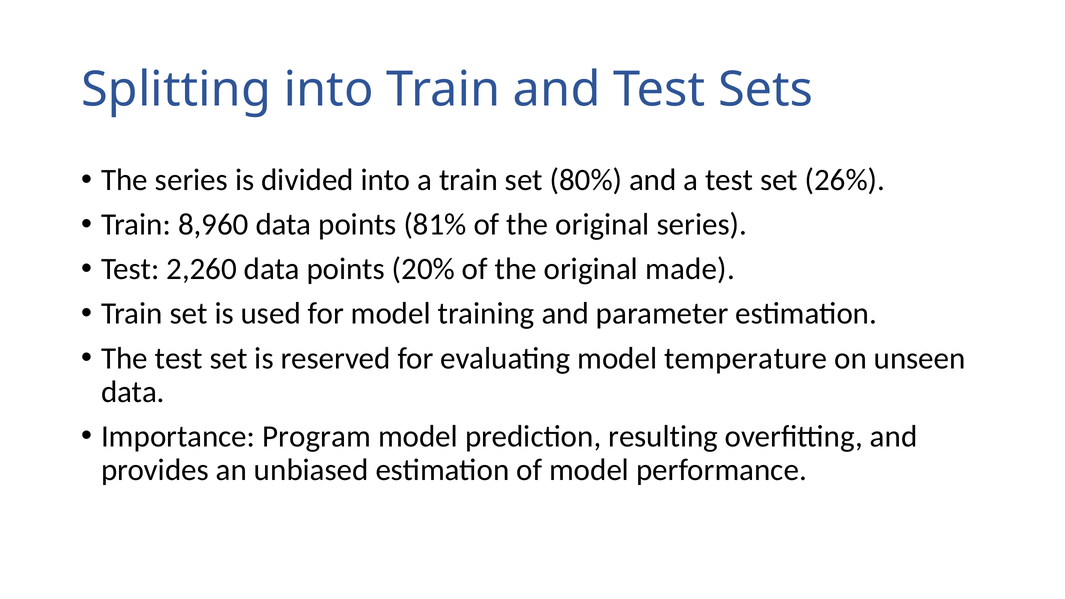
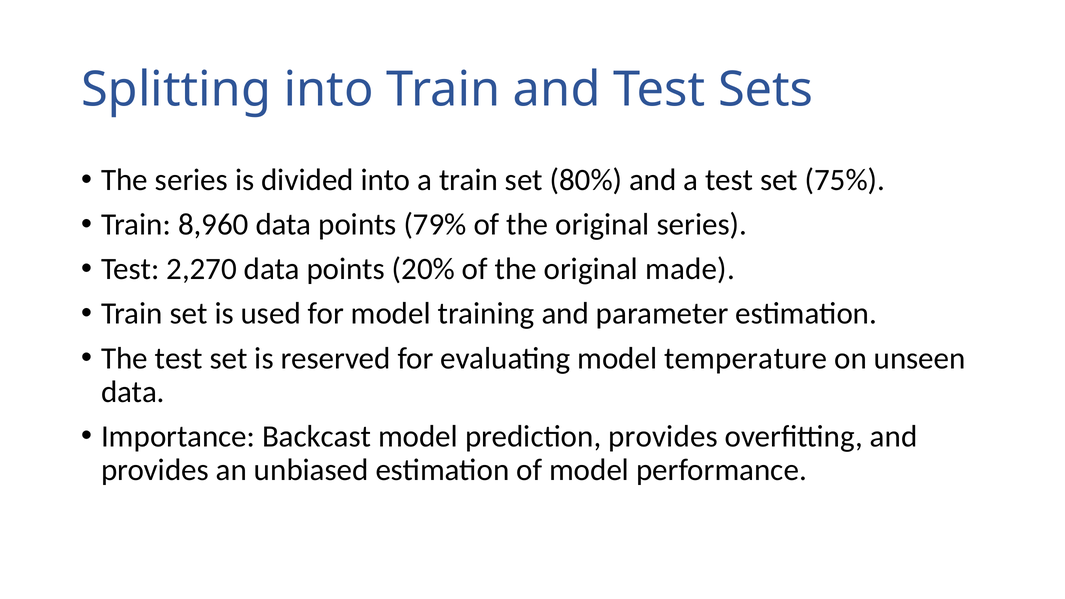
26%: 26% -> 75%
81%: 81% -> 79%
2,260: 2,260 -> 2,270
Program: Program -> Backcast
prediction resulting: resulting -> provides
